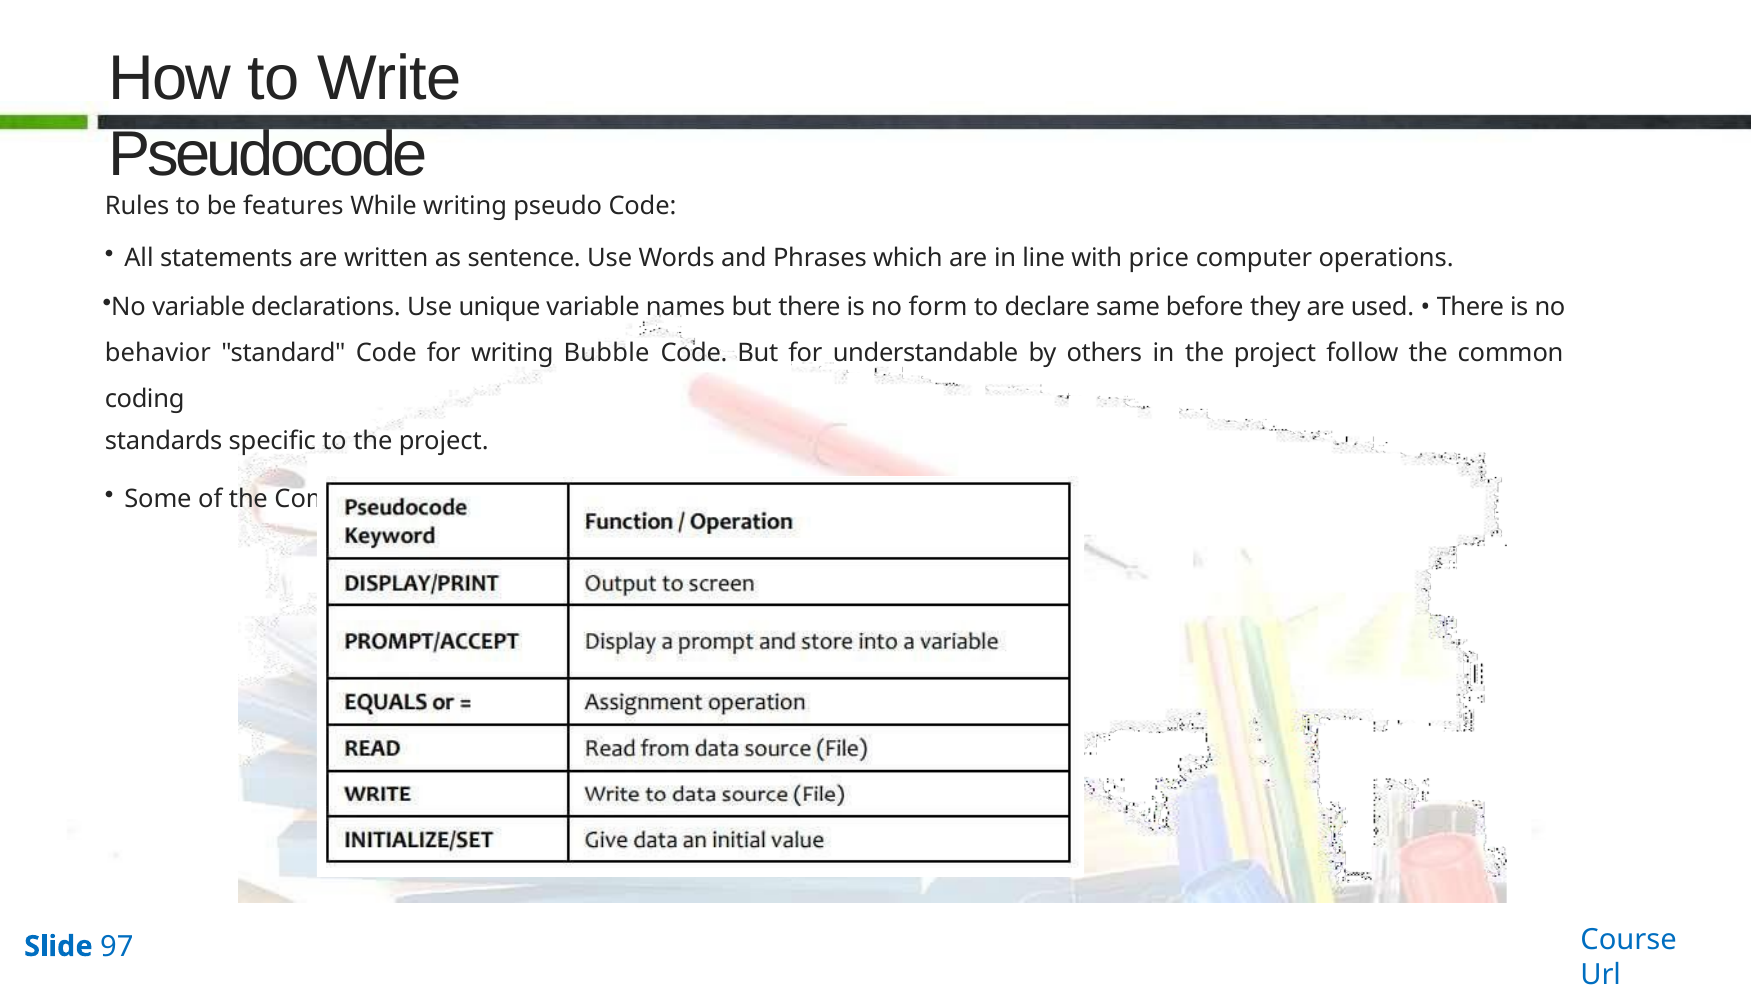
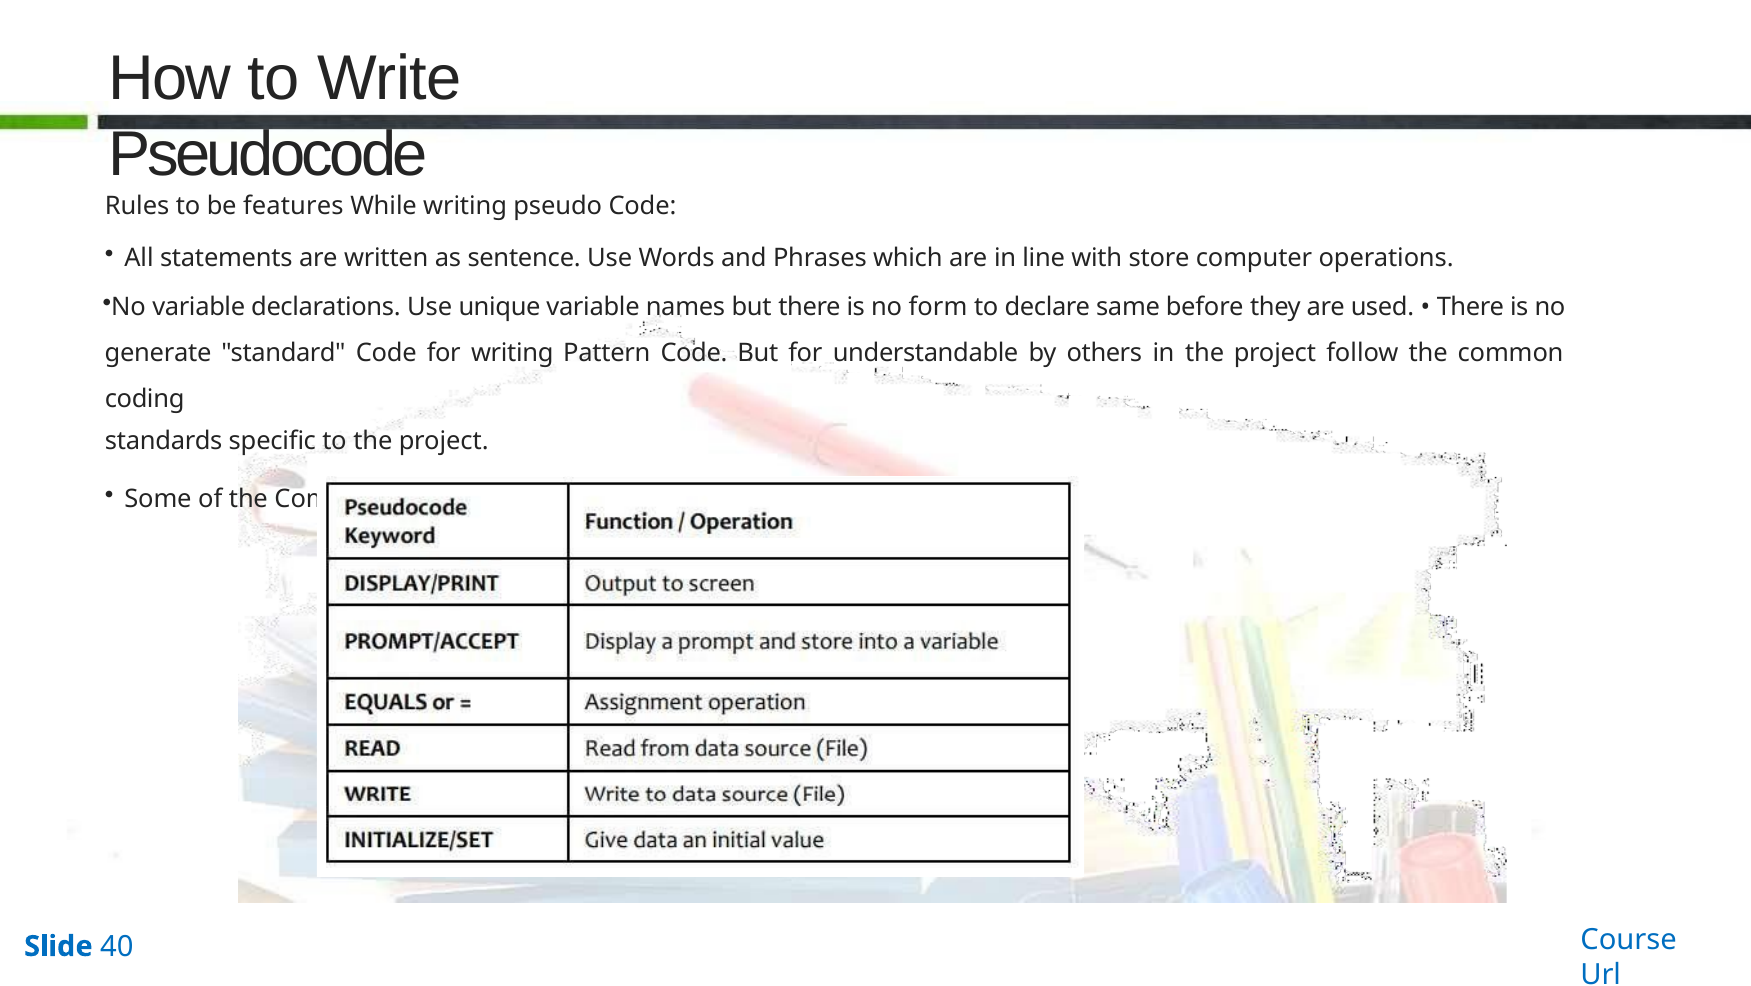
price: price -> store
behavior: behavior -> generate
Bubble: Bubble -> Pattern
97: 97 -> 40
